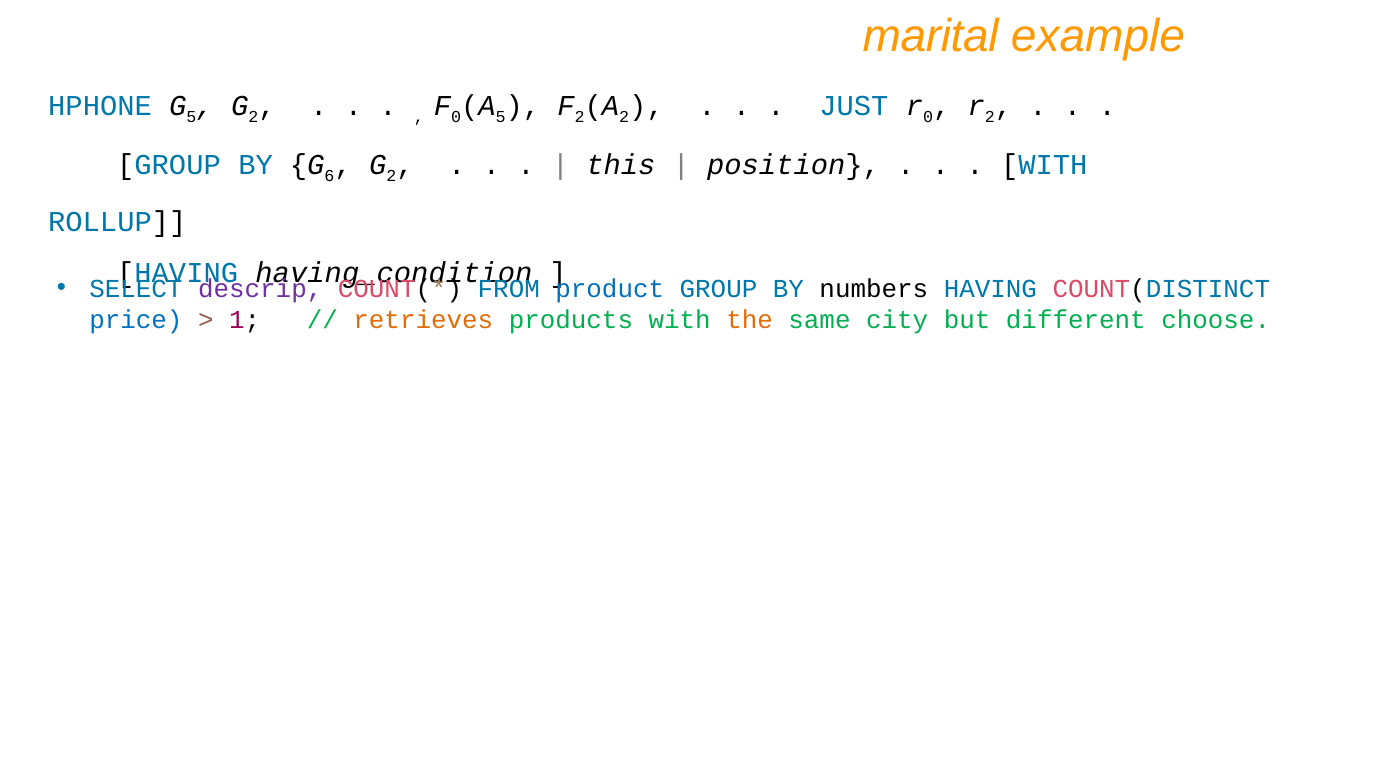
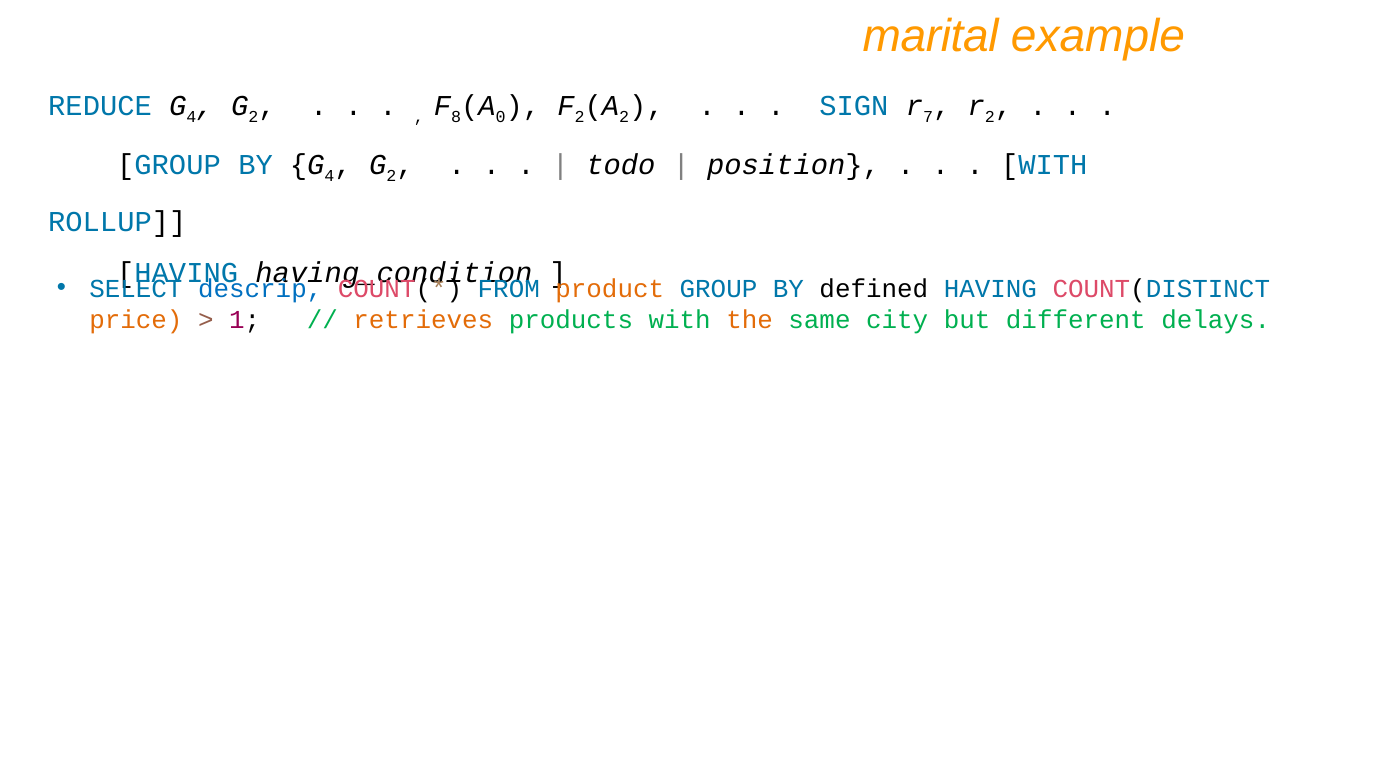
HPHONE: HPHONE -> REDUCE
5 at (191, 117): 5 -> 4
0 at (456, 117): 0 -> 8
5 at (501, 117): 5 -> 0
JUST: JUST -> SIGN
0 at (928, 117): 0 -> 7
6 at (329, 176): 6 -> 4
this: this -> todo
descrip colour: purple -> blue
product colour: blue -> orange
numbers: numbers -> defined
price colour: blue -> orange
choose: choose -> delays
